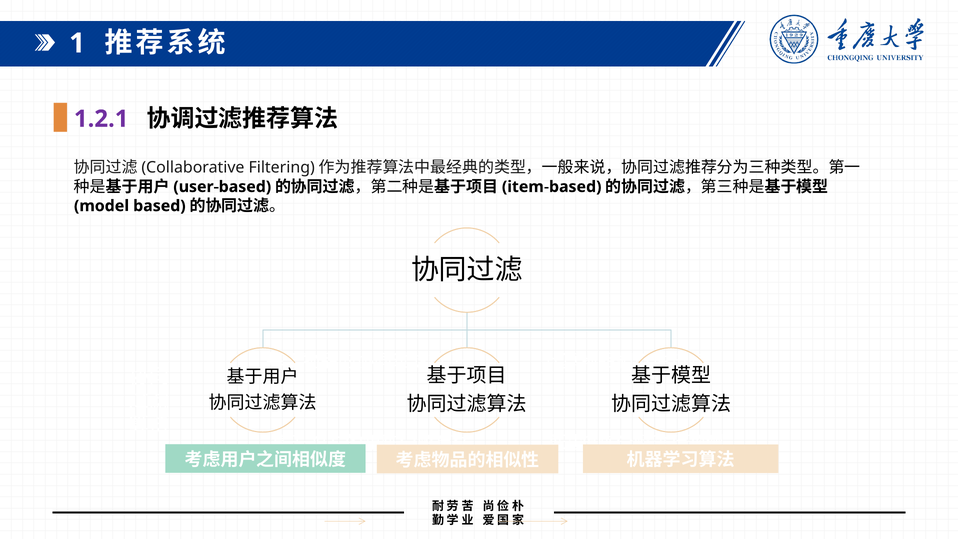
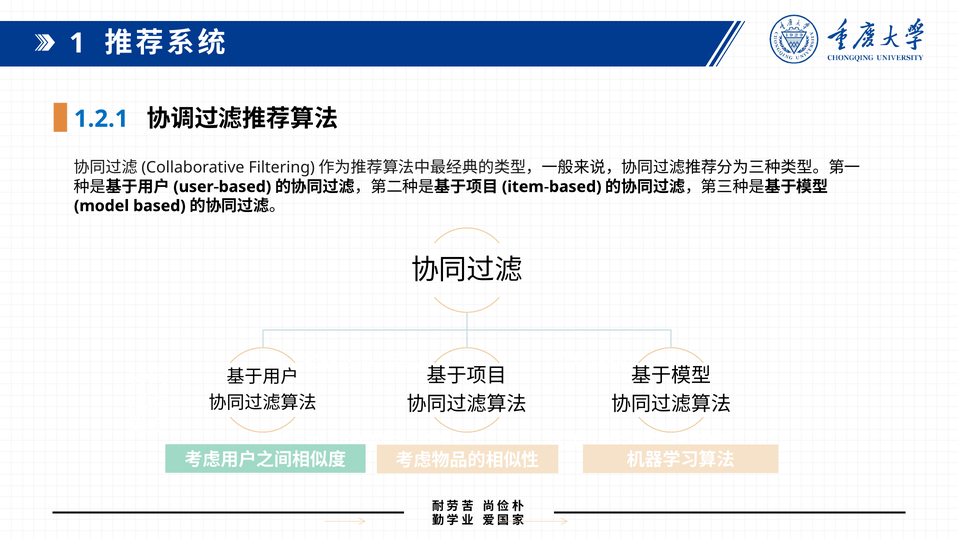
1.2.1 colour: purple -> blue
